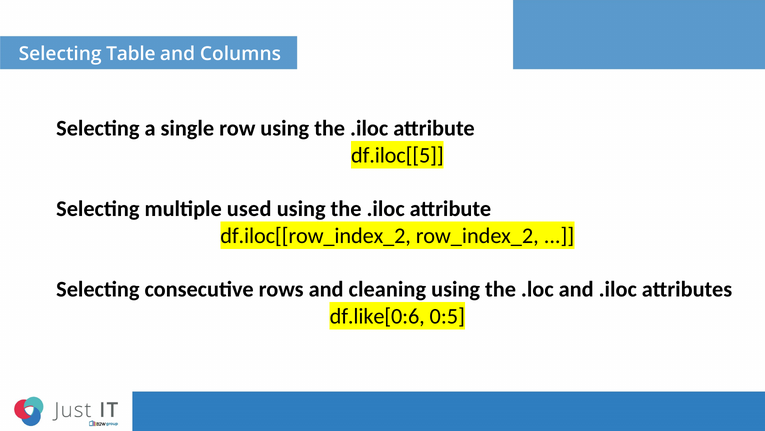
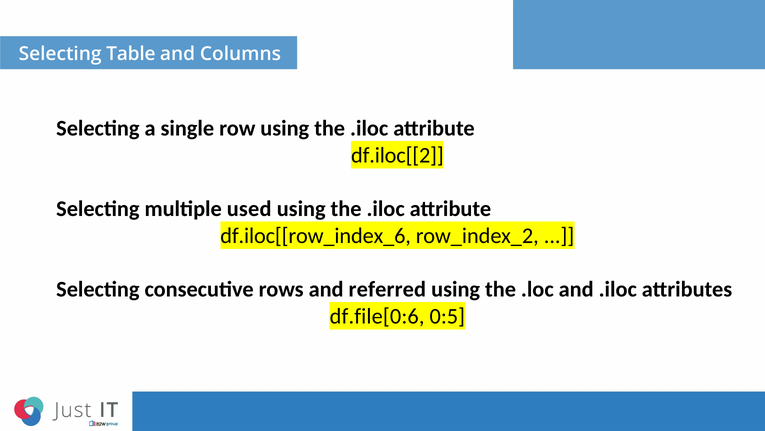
df.iloc[[5: df.iloc[[5 -> df.iloc[[2
df.iloc[[row_index_2: df.iloc[[row_index_2 -> df.iloc[[row_index_6
cleaning: cleaning -> referred
df.like[0:6: df.like[0:6 -> df.file[0:6
